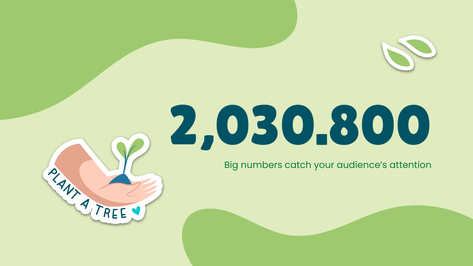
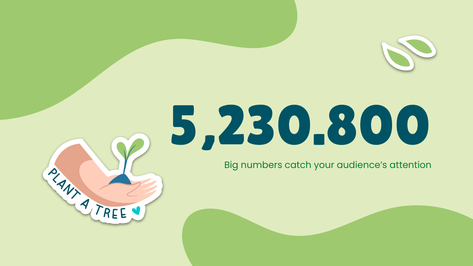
2,030.800: 2,030.800 -> 5,230.800
